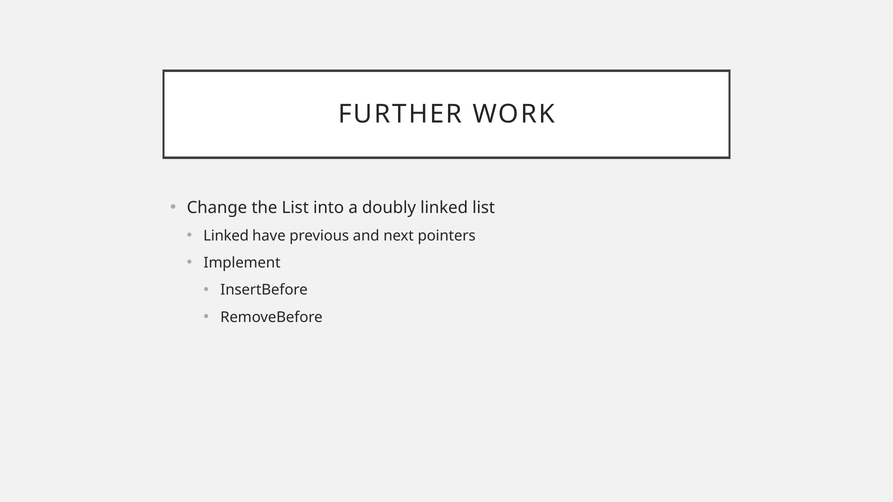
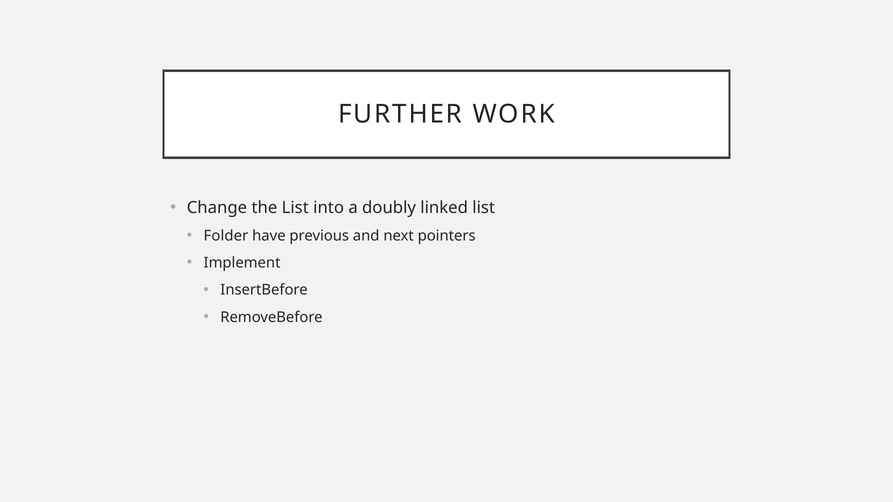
Linked at (226, 236): Linked -> Folder
